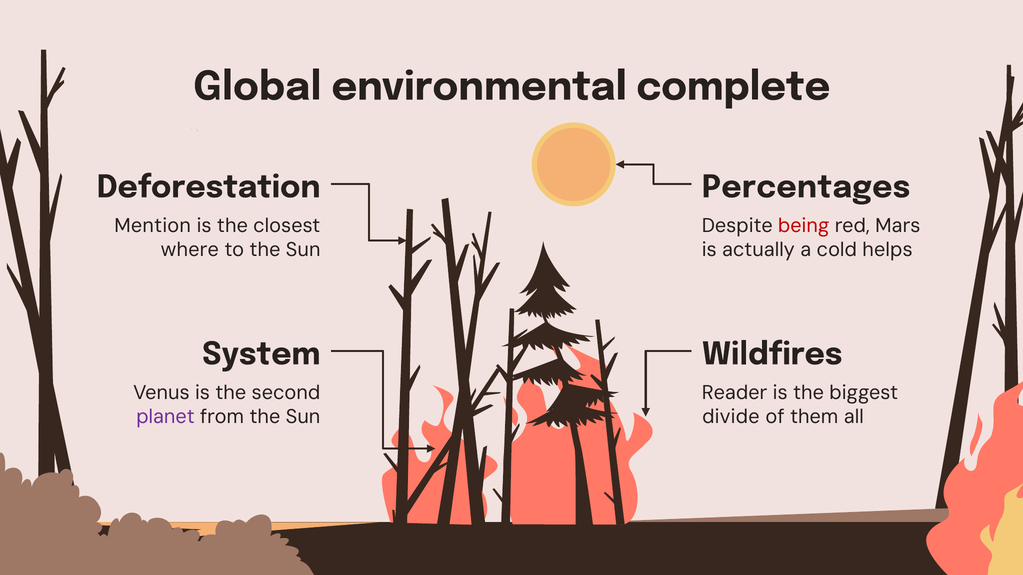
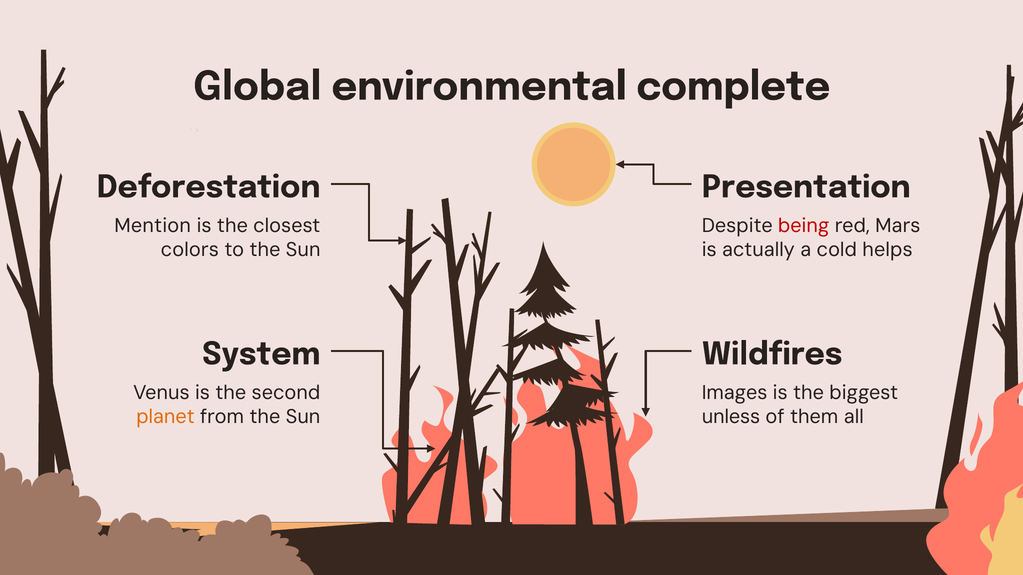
Percentages: Percentages -> Presentation
where: where -> colors
Reader: Reader -> Images
planet colour: purple -> orange
divide: divide -> unless
